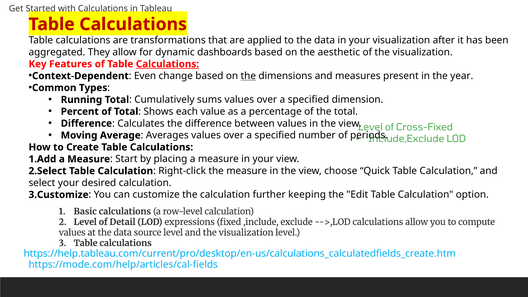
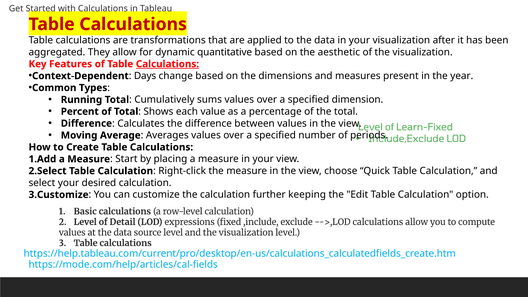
dashboards: dashboards -> quantitative
Even: Even -> Days
the at (248, 76) underline: present -> none
Cross-Fixed: Cross-Fixed -> Learn-Fixed
